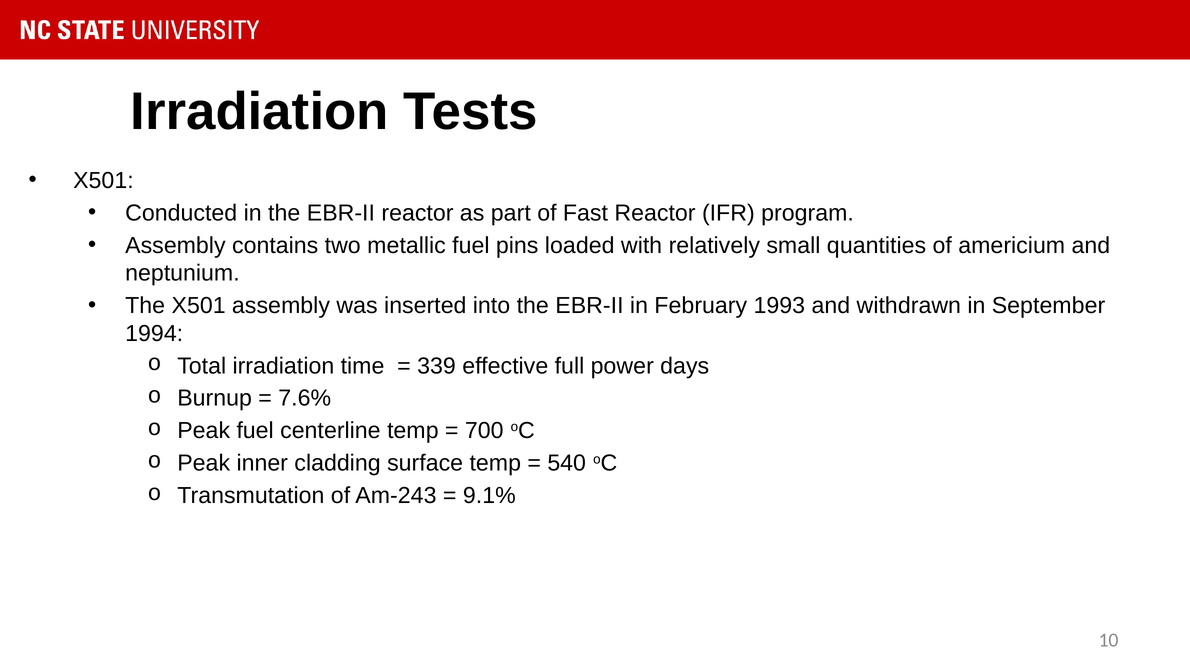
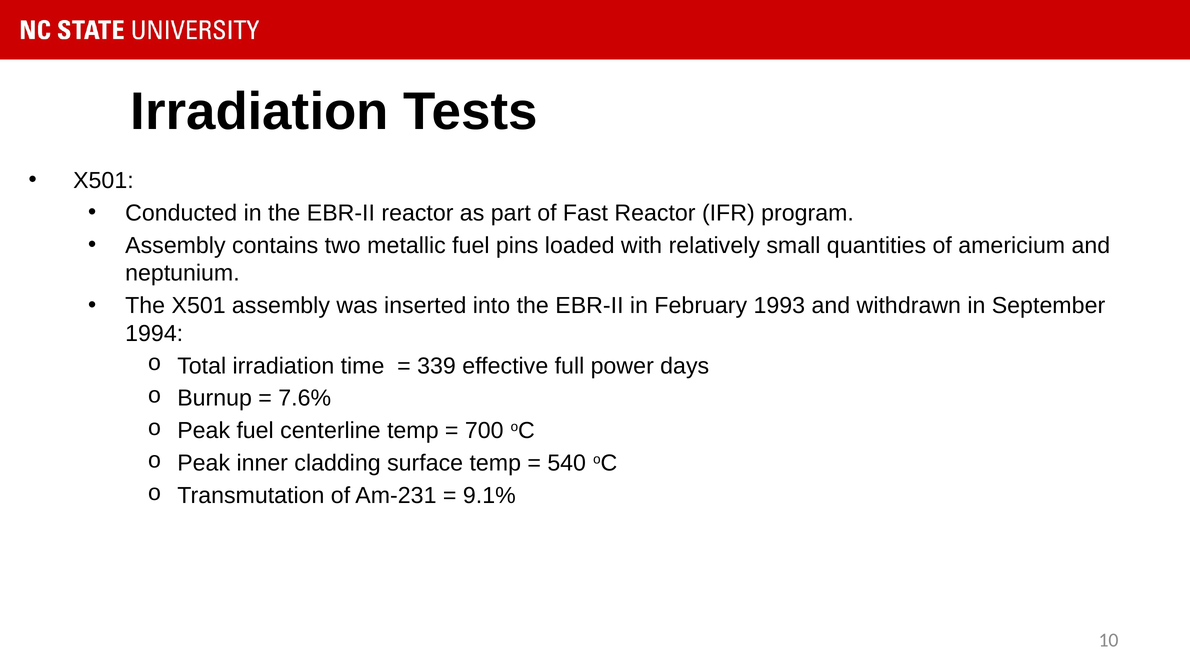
Am-243: Am-243 -> Am-231
